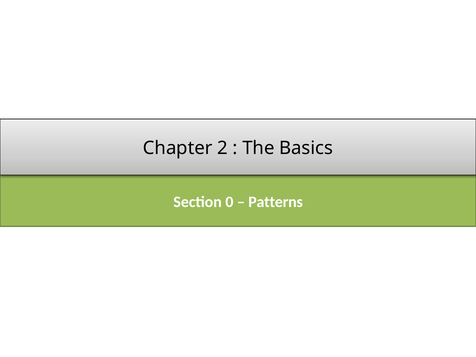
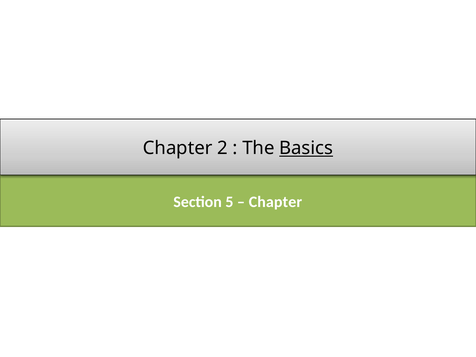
Basics underline: none -> present
0: 0 -> 5
Patterns at (276, 202): Patterns -> Chapter
